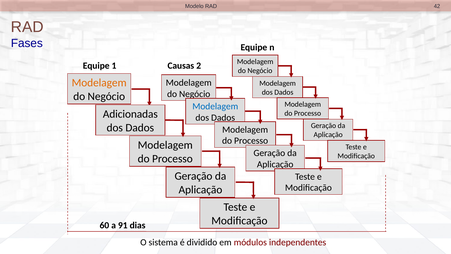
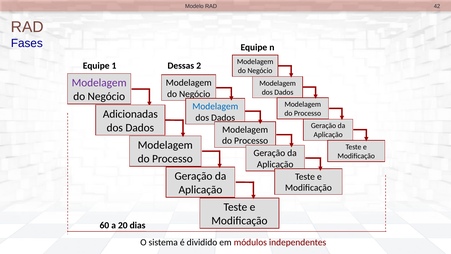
Causas: Causas -> Dessas
Modelagem at (99, 83) colour: orange -> purple
91: 91 -> 20
